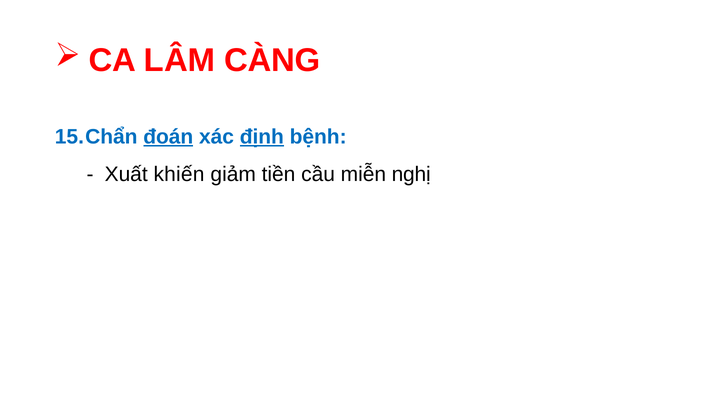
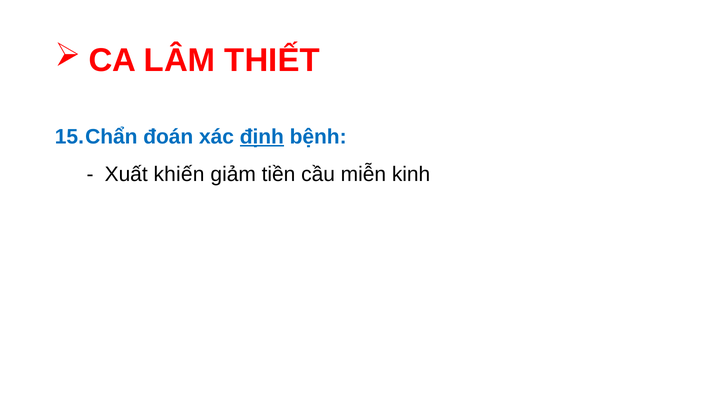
CÀNG: CÀNG -> THIẾT
đoán underline: present -> none
nghị: nghị -> kinh
